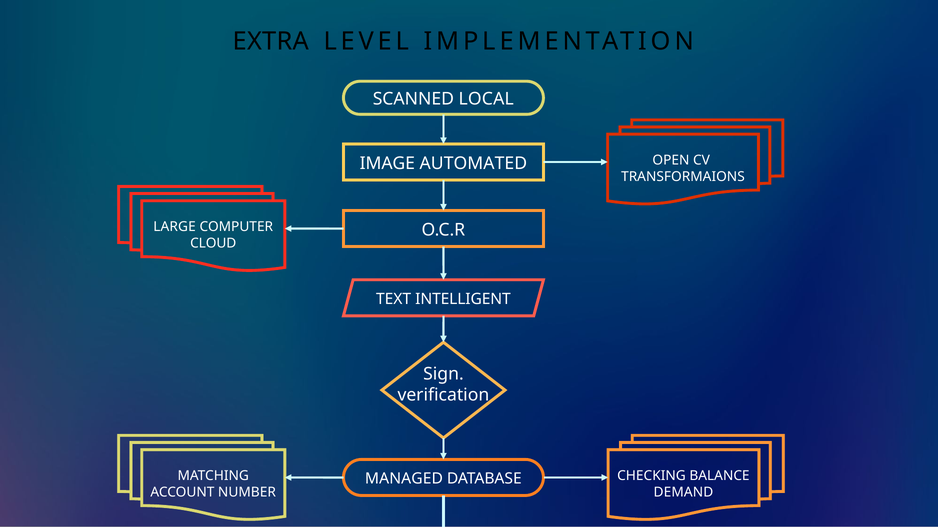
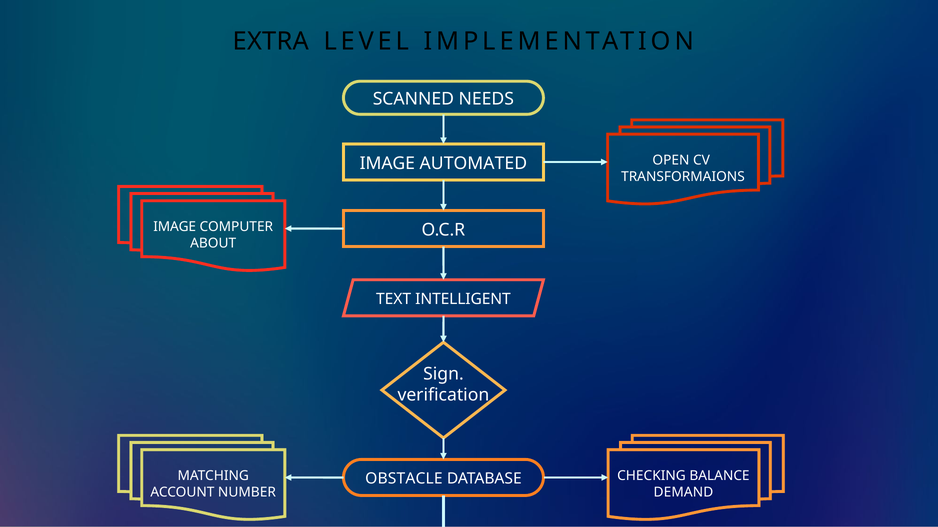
LOCAL: LOCAL -> NEEDS
LARGE at (175, 227): LARGE -> IMAGE
CLOUD: CLOUD -> ABOUT
MANAGED: MANAGED -> OBSTACLE
